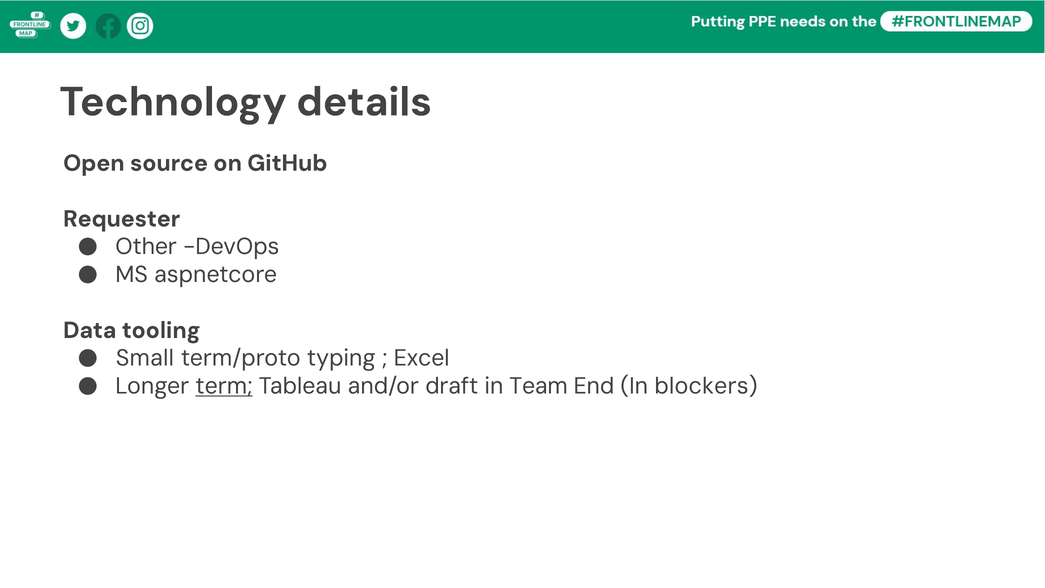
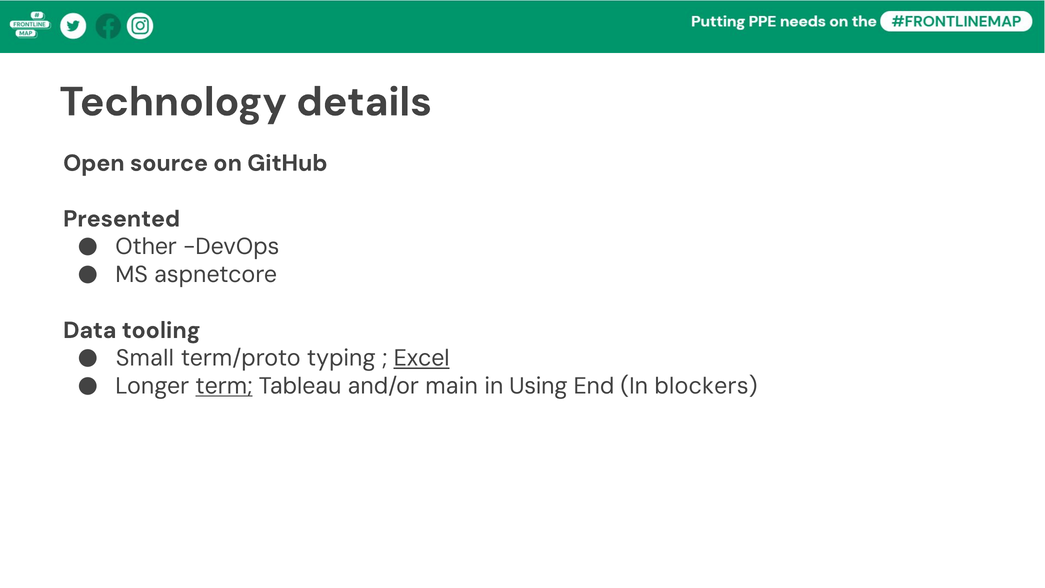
Requester: Requester -> Presented
Excel underline: none -> present
draft: draft -> main
Team: Team -> Using
